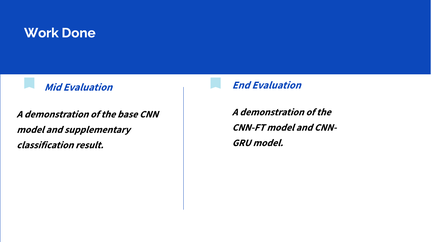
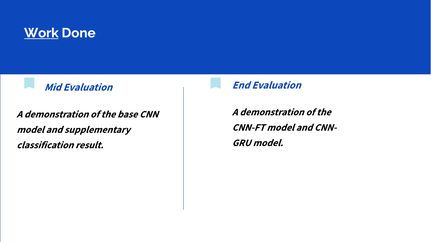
Work underline: none -> present
